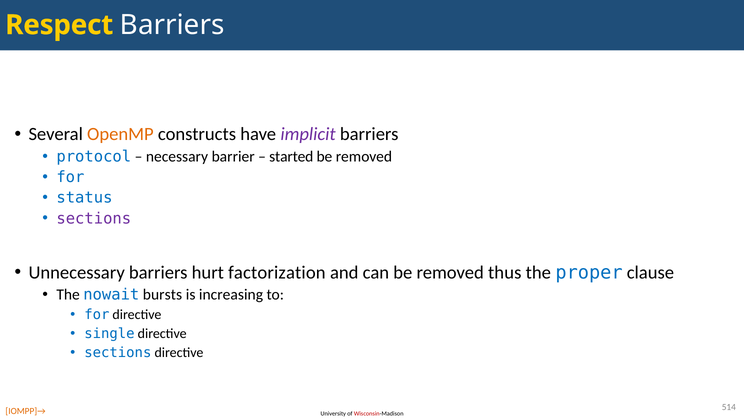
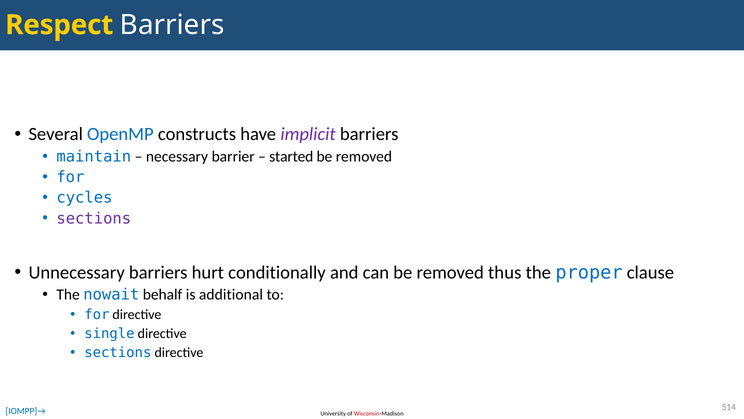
OpenMP colour: orange -> blue
protocol: protocol -> maintain
status: status -> cycles
factorization: factorization -> conditionally
bursts: bursts -> behalf
increasing: increasing -> additional
IOMPP]→ colour: orange -> blue
